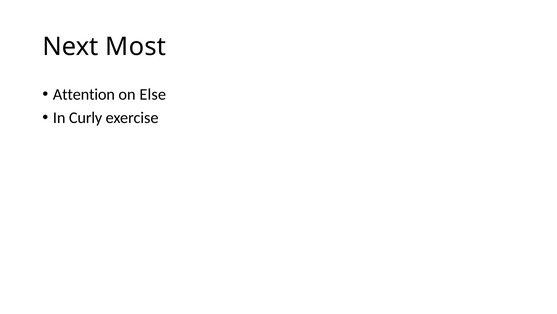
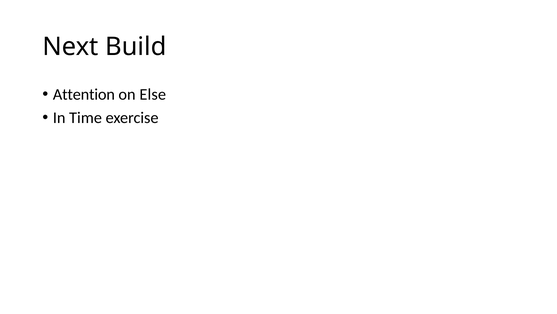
Most: Most -> Build
Curly: Curly -> Time
